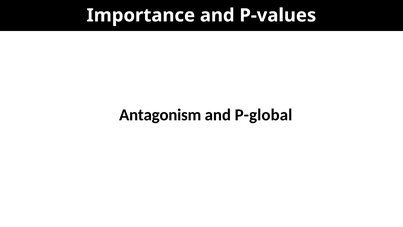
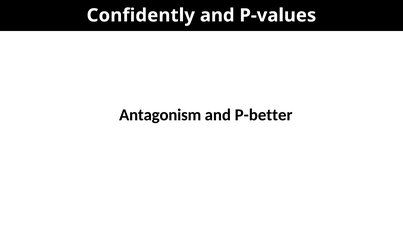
Importance: Importance -> Confidently
P-global: P-global -> P-better
